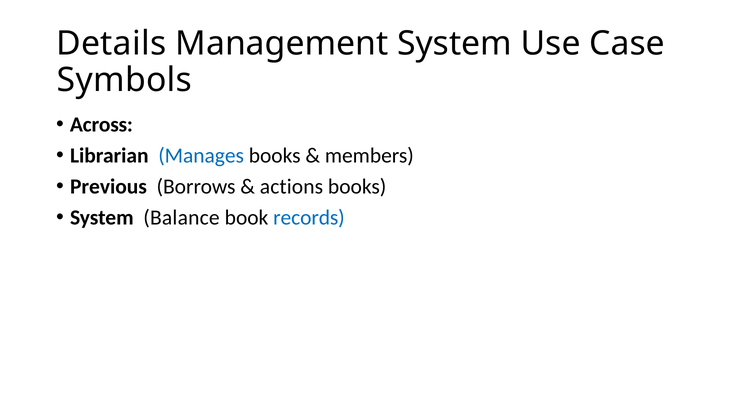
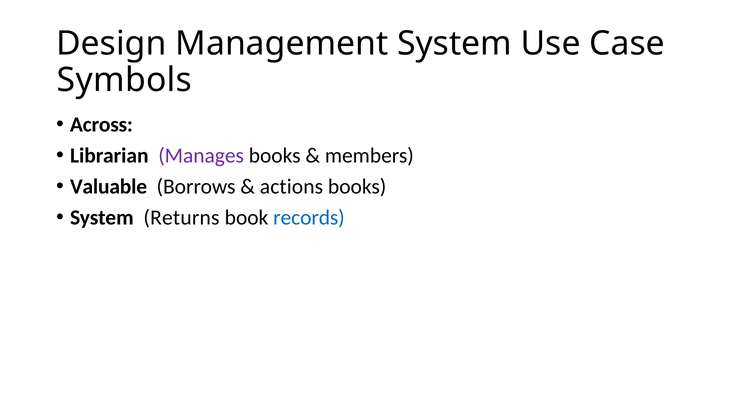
Details: Details -> Design
Manages colour: blue -> purple
Previous: Previous -> Valuable
Balance: Balance -> Returns
